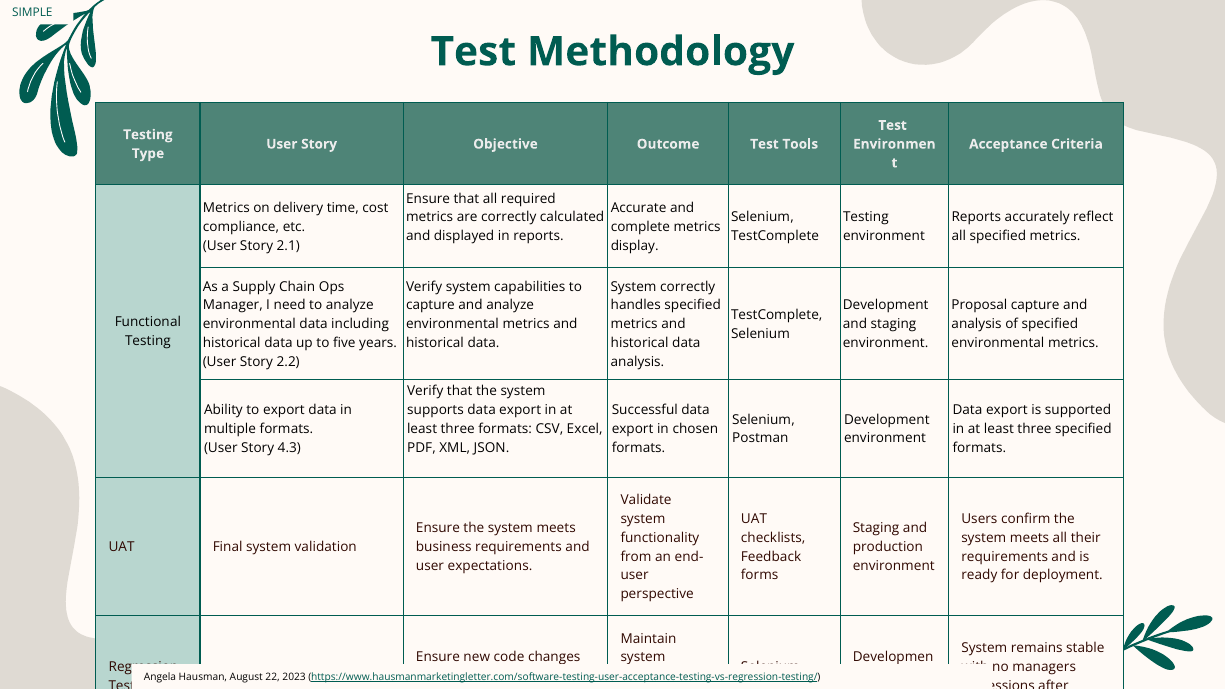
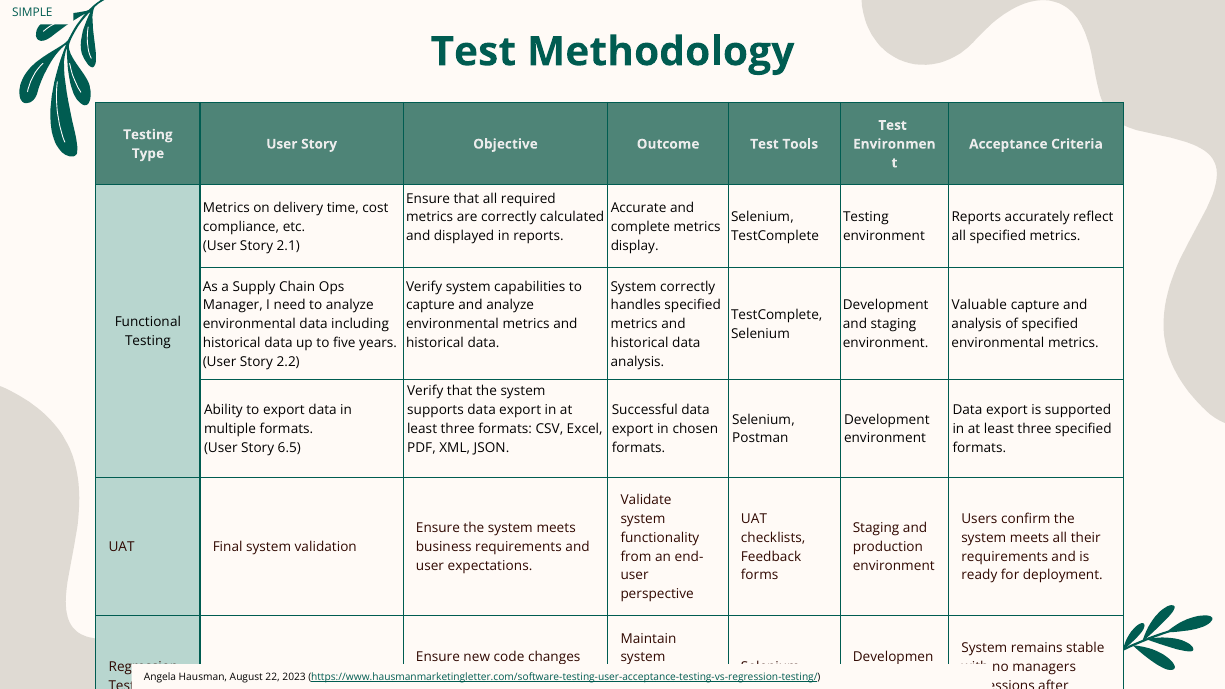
Proposal: Proposal -> Valuable
4.3: 4.3 -> 6.5
